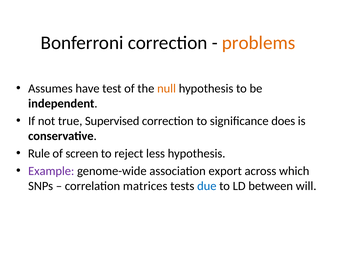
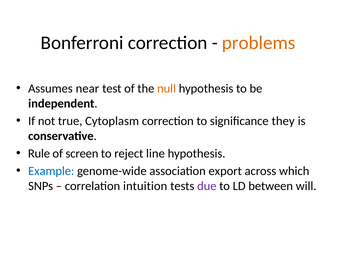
have: have -> near
Supervised: Supervised -> Cytoplasm
does: does -> they
less: less -> line
Example colour: purple -> blue
matrices: matrices -> intuition
due colour: blue -> purple
